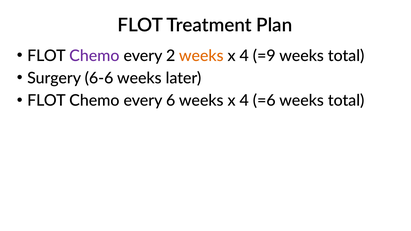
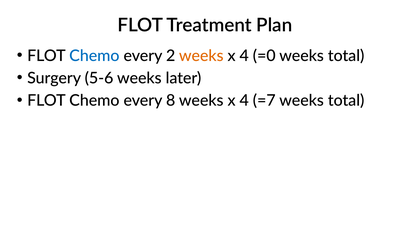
Chemo at (94, 56) colour: purple -> blue
=9: =9 -> =0
6-6: 6-6 -> 5-6
6: 6 -> 8
=6: =6 -> =7
